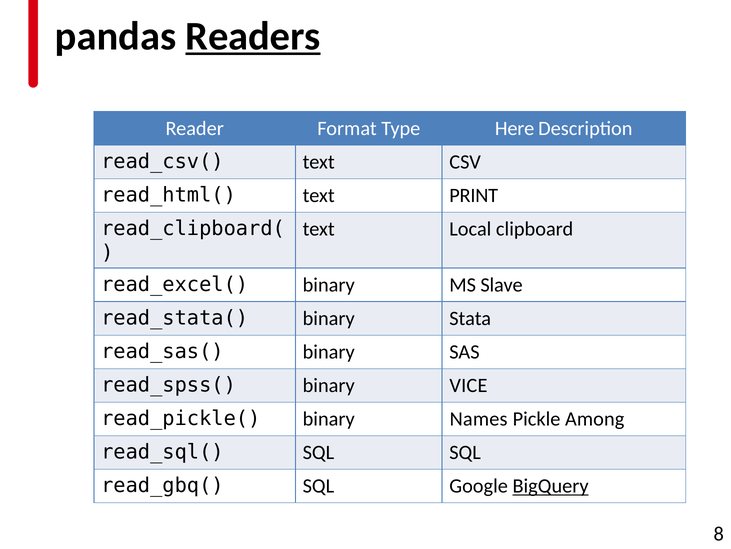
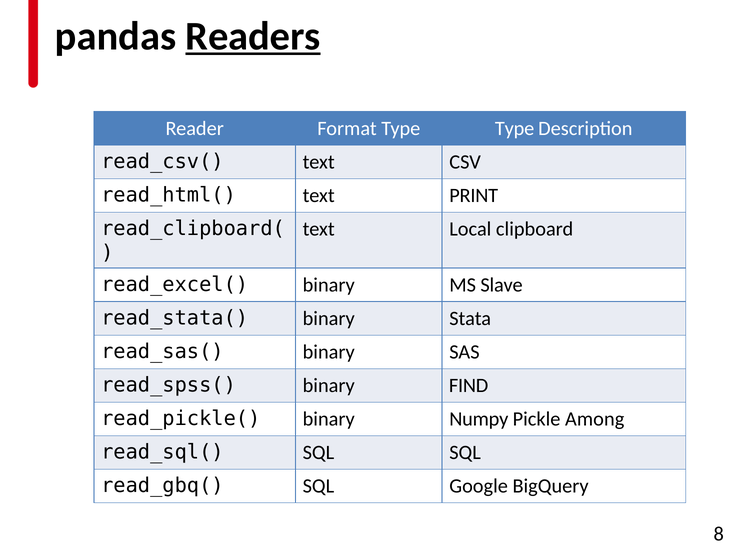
Type Here: Here -> Type
VICE: VICE -> FIND
Names: Names -> Numpy
BigQuery underline: present -> none
